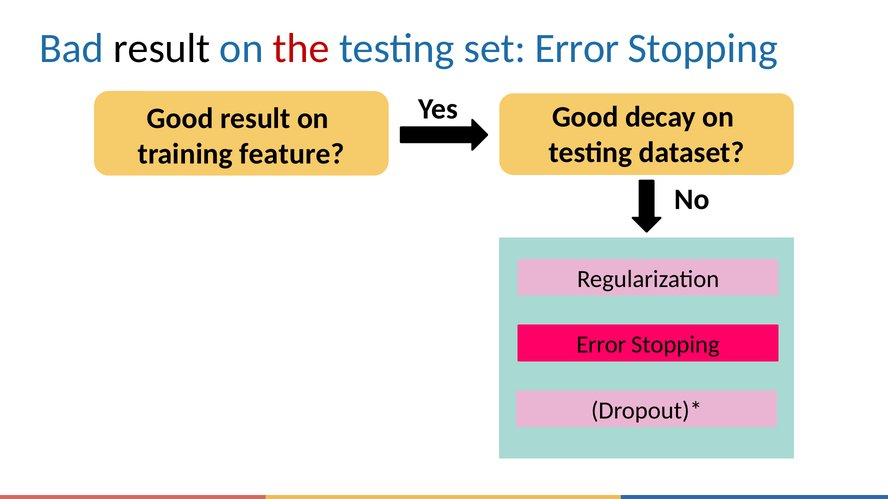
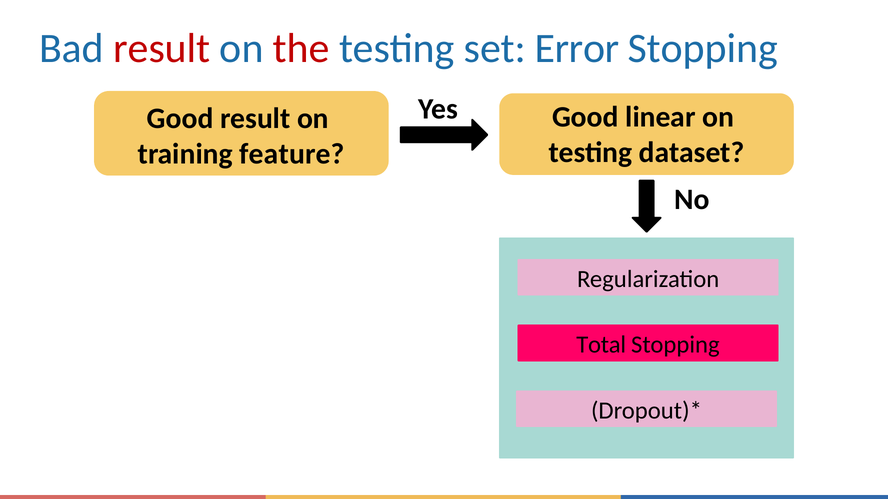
result at (162, 49) colour: black -> red
decay: decay -> linear
Error at (601, 345): Error -> Total
